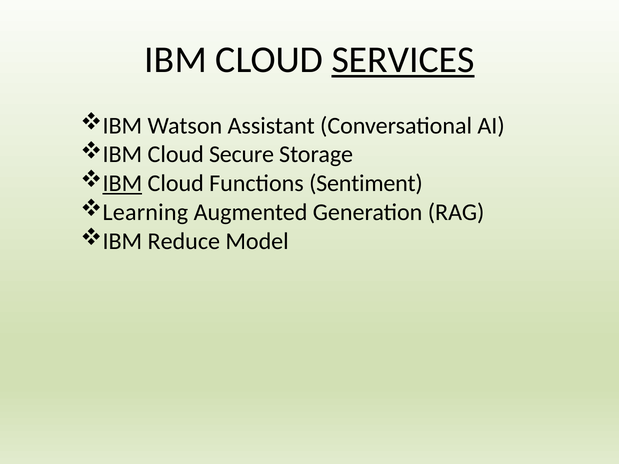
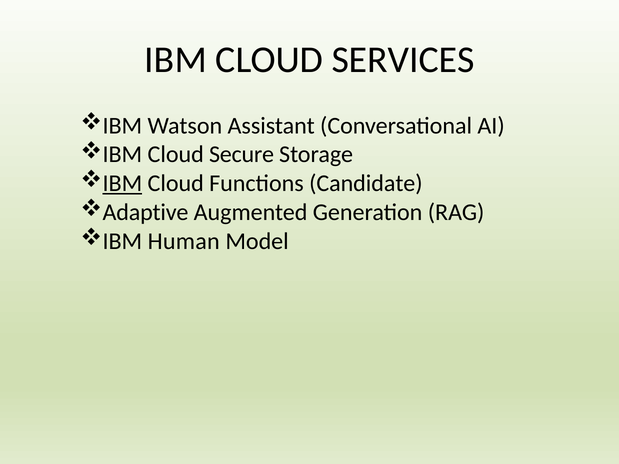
SERVICES underline: present -> none
Sentiment: Sentiment -> Candidate
Learning: Learning -> Adaptive
Reduce: Reduce -> Human
